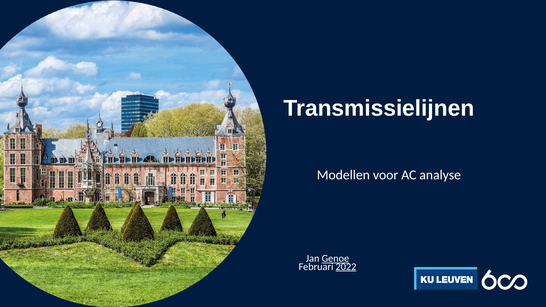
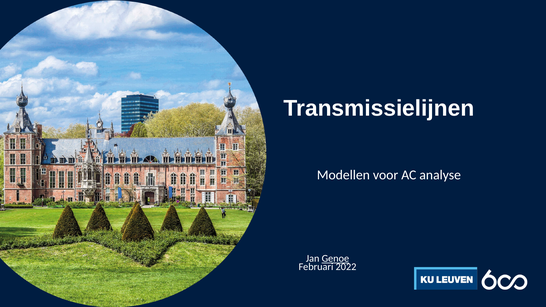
2022 underline: present -> none
